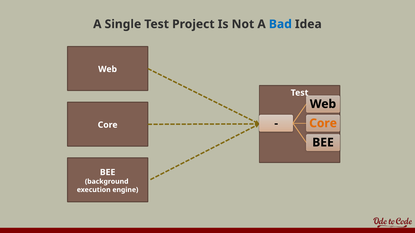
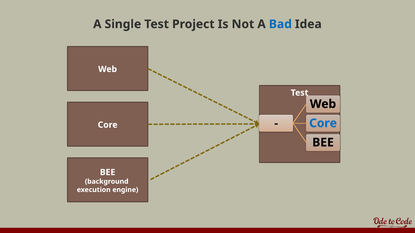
Core at (323, 123) colour: orange -> blue
